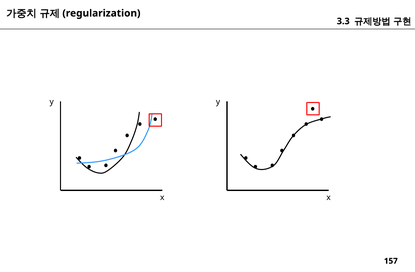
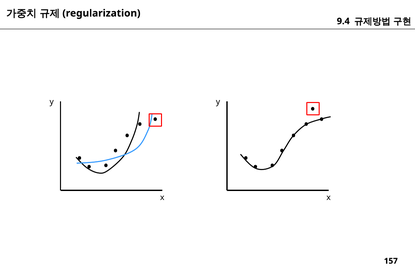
3.3: 3.3 -> 9.4
